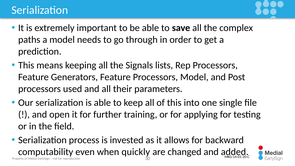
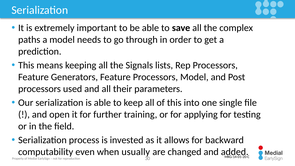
quickly: quickly -> usually
